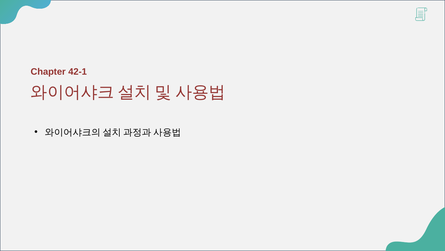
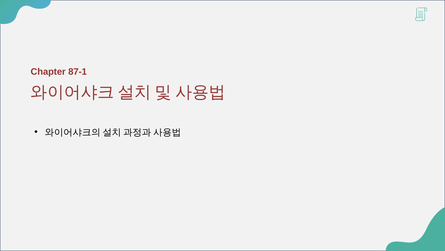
42-1: 42-1 -> 87-1
